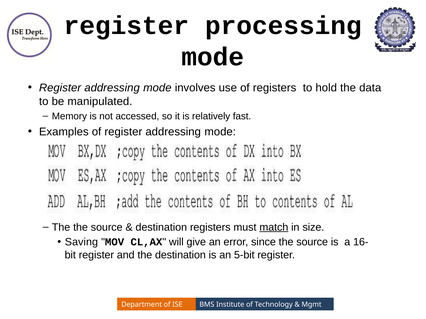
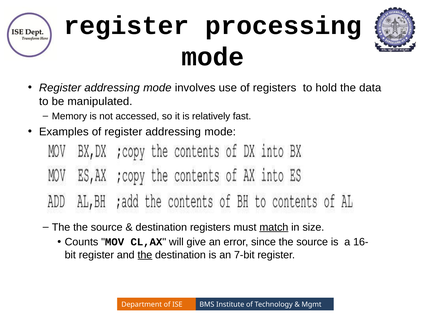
Saving: Saving -> Counts
the at (145, 255) underline: none -> present
5-bit: 5-bit -> 7-bit
